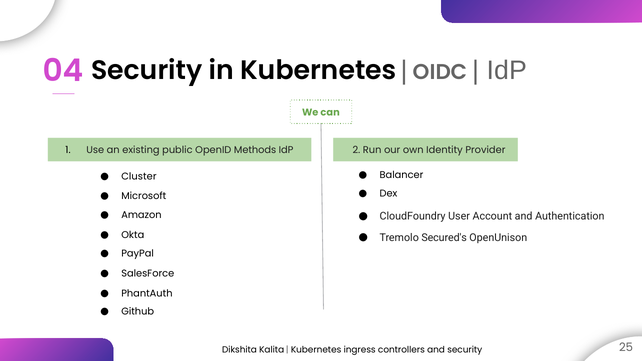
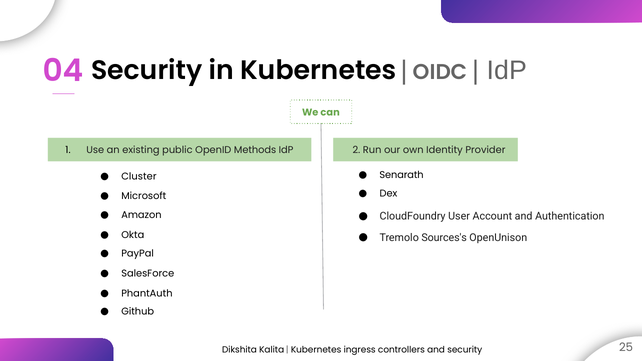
Balancer: Balancer -> Senarath
Secured's: Secured's -> Sources's
